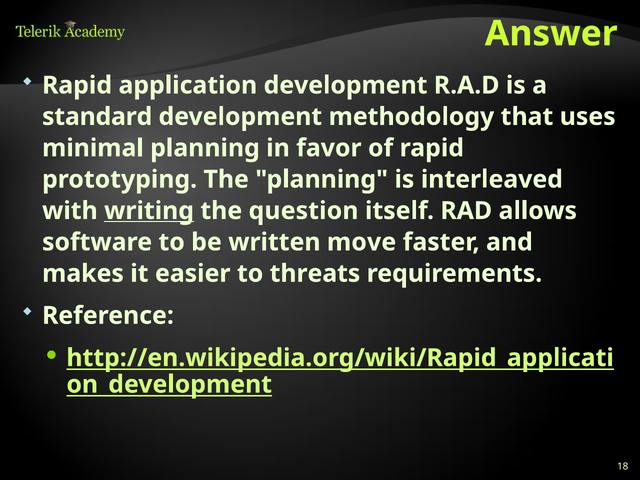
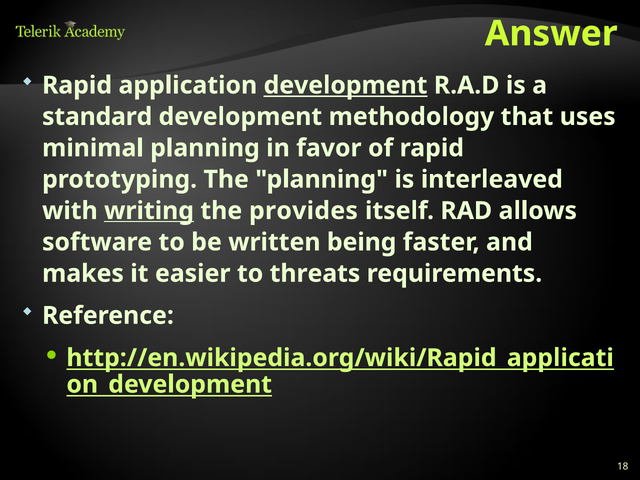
development at (346, 85) underline: none -> present
question: question -> provides
move: move -> being
